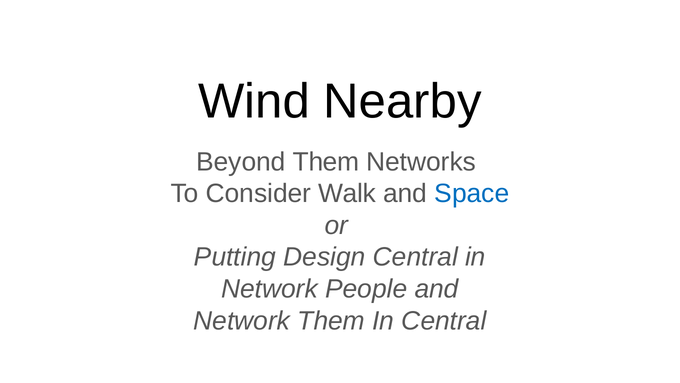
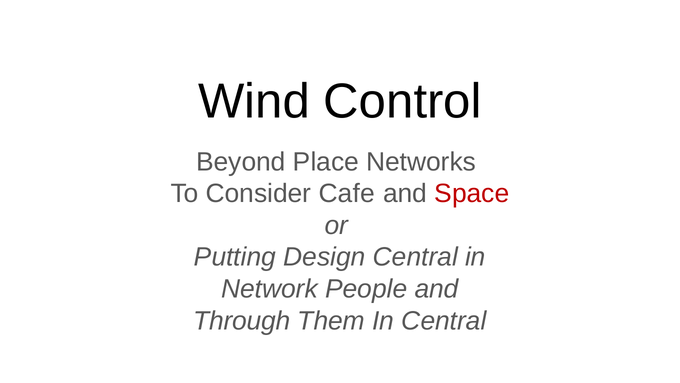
Nearby: Nearby -> Control
Beyond Them: Them -> Place
Walk: Walk -> Cafe
Space colour: blue -> red
Network at (242, 320): Network -> Through
